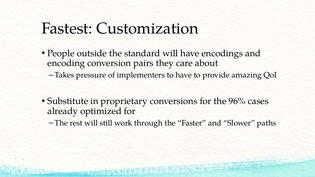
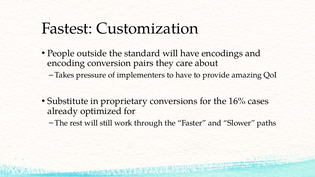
96%: 96% -> 16%
